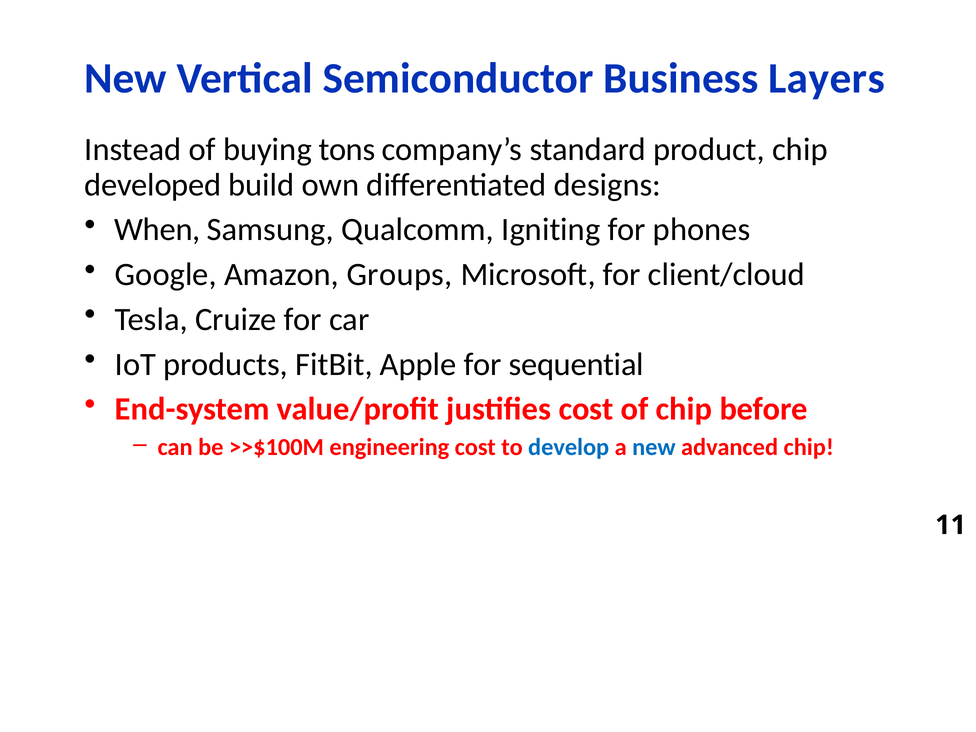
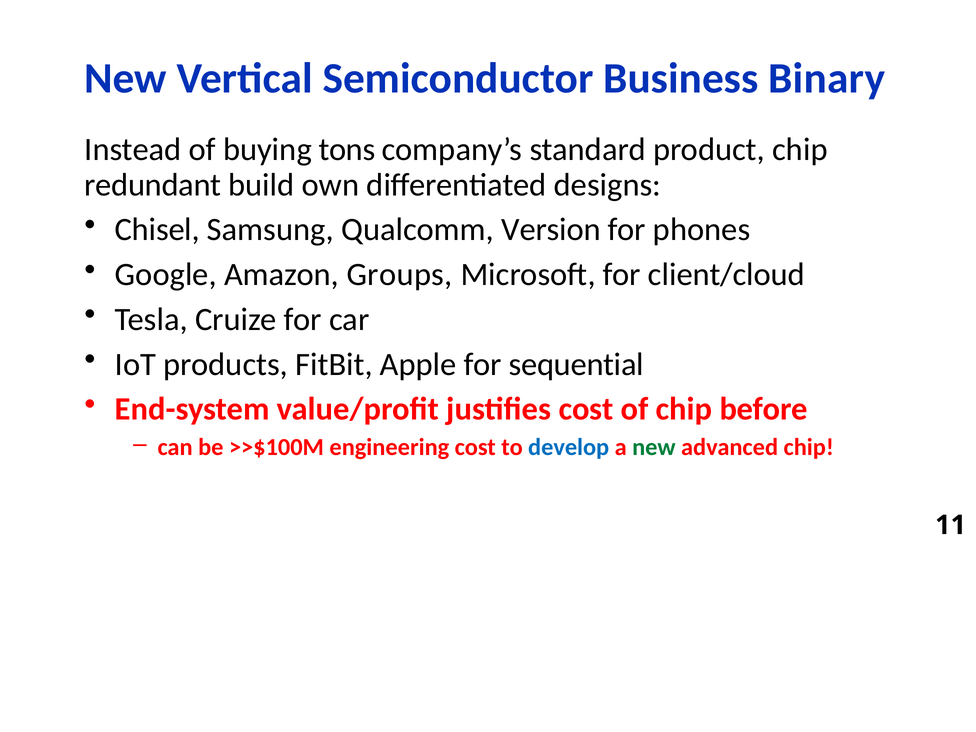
Layers: Layers -> Binary
developed: developed -> redundant
When: When -> Chisel
Igniting: Igniting -> Version
new at (654, 447) colour: blue -> green
